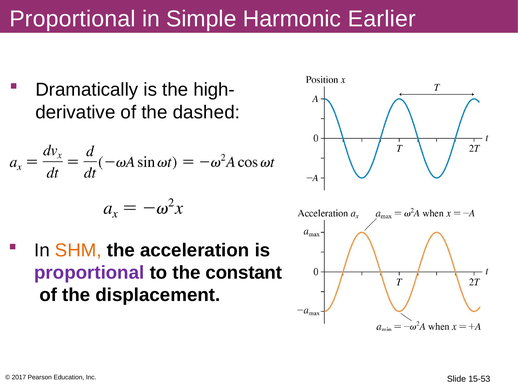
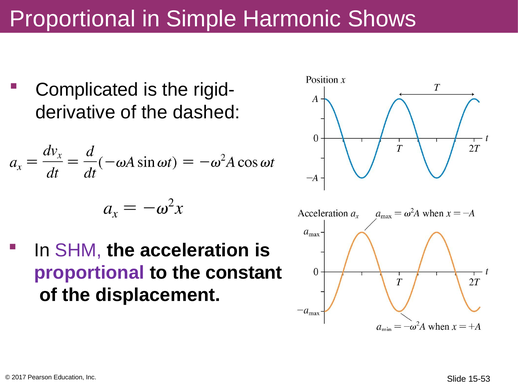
Earlier: Earlier -> Shows
Dramatically: Dramatically -> Complicated
high-: high- -> rigid-
SHM colour: orange -> purple
